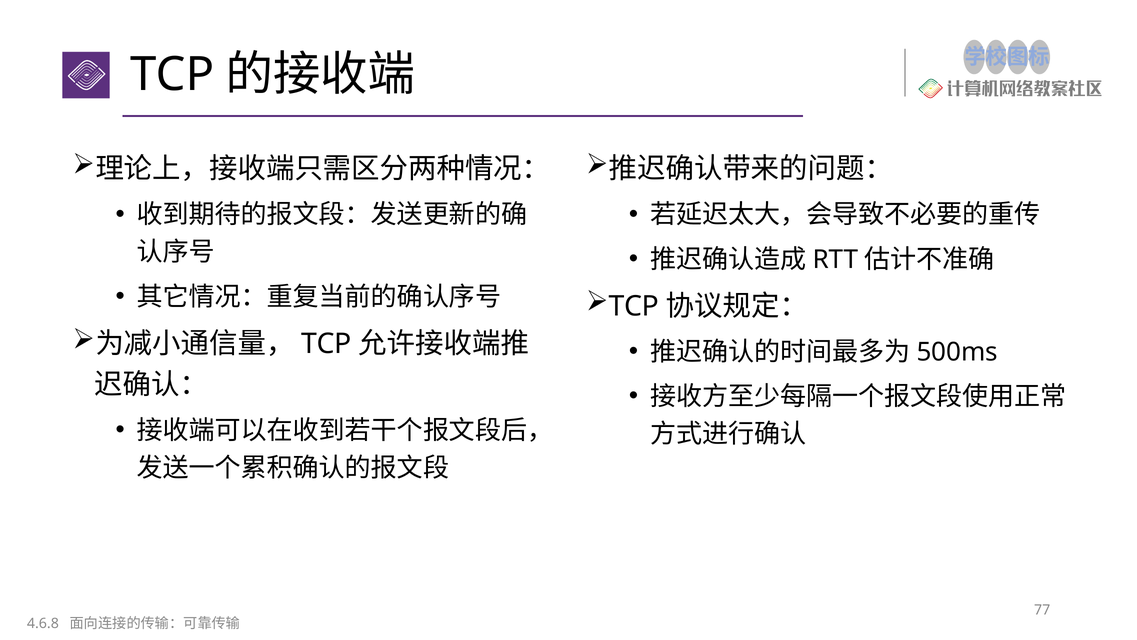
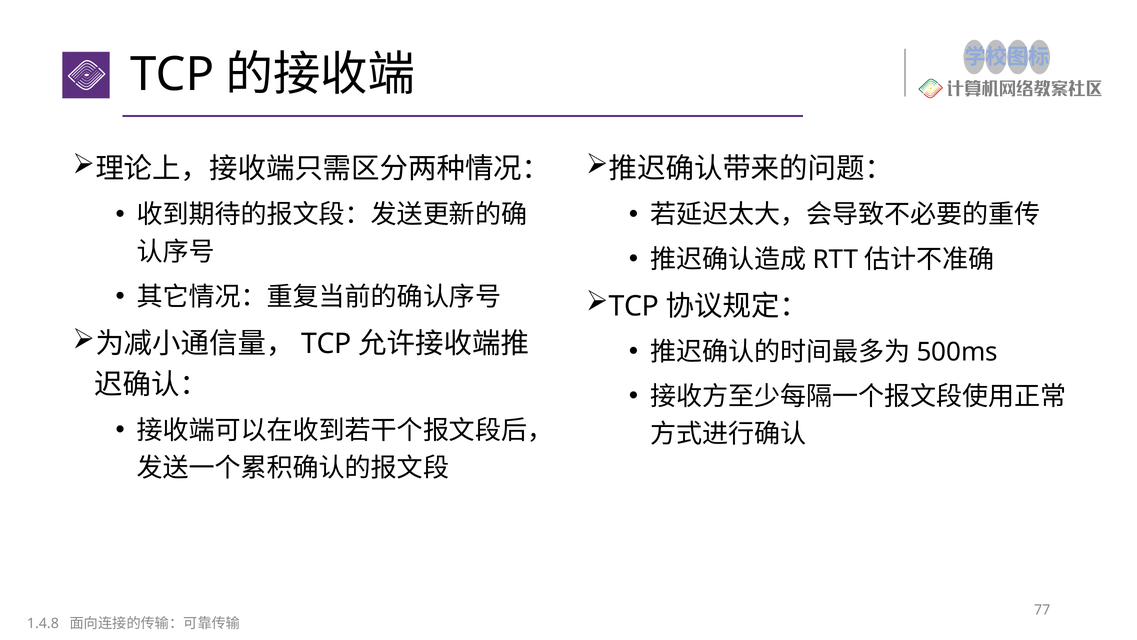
4.6.8: 4.6.8 -> 1.4.8
